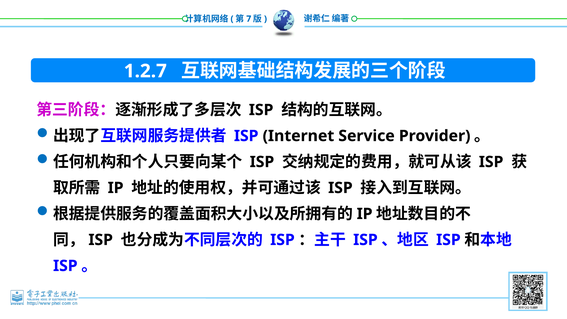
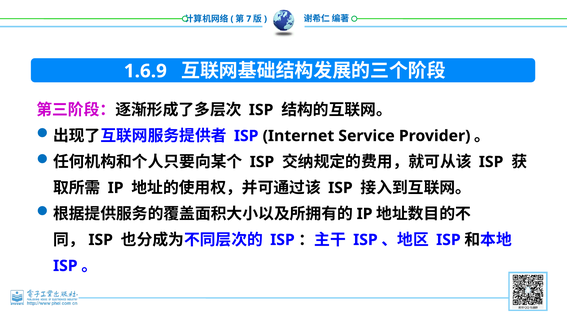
1.2.7: 1.2.7 -> 1.6.9
